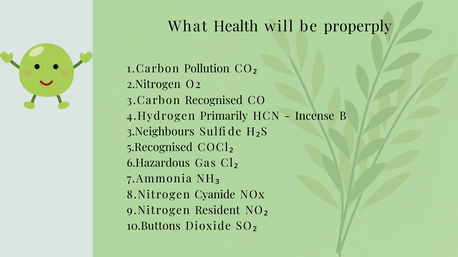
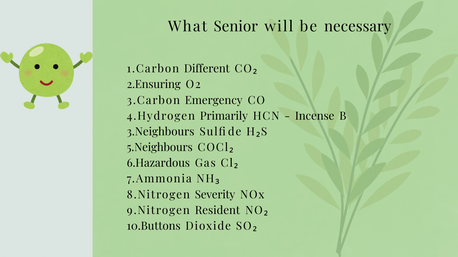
Health: Health -> Senior
properply: properply -> necessary
Pollution: Pollution -> Different
2.Nitrogen: 2.Nitrogen -> 2.Ensuring
Recognised: Recognised -> Emergency
5.Recognised: 5.Recognised -> 5.Neighbours
Cyanide: Cyanide -> Severity
